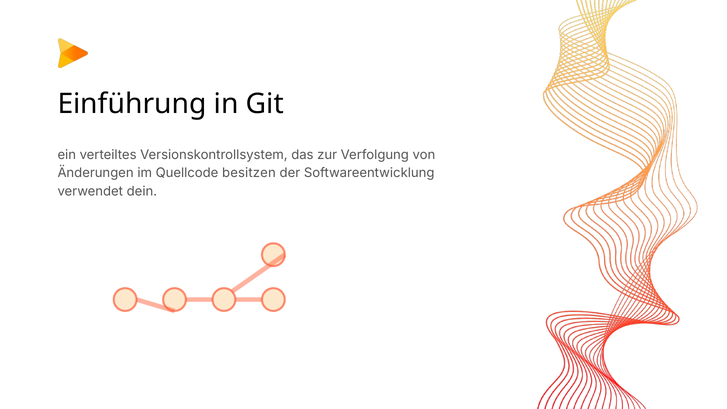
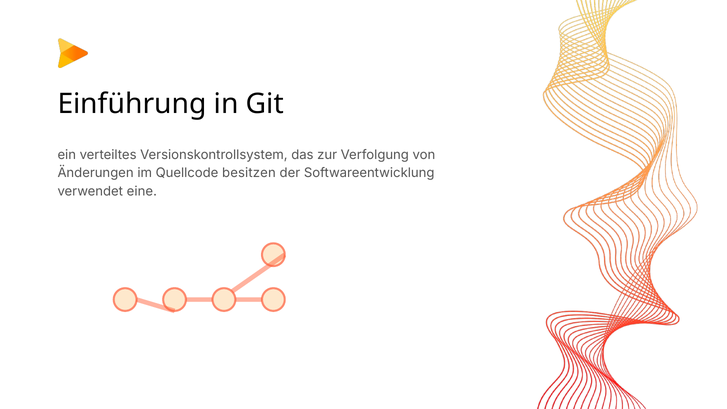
dein: dein -> eine
